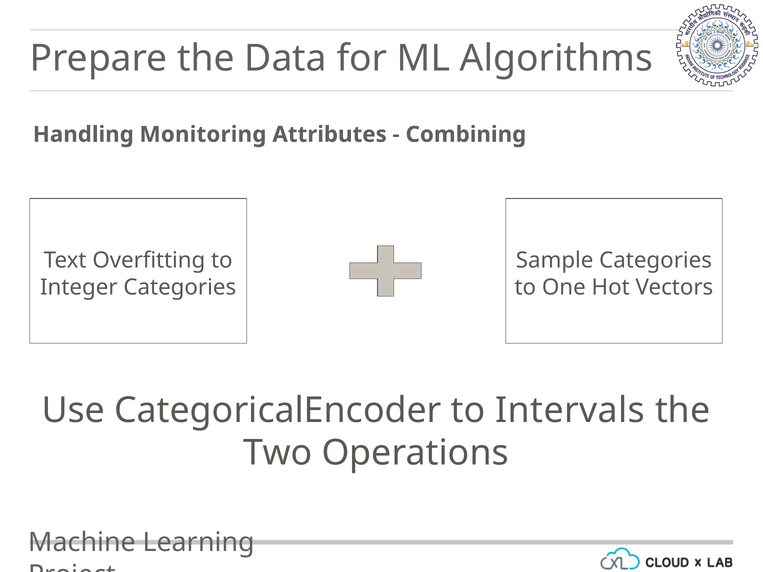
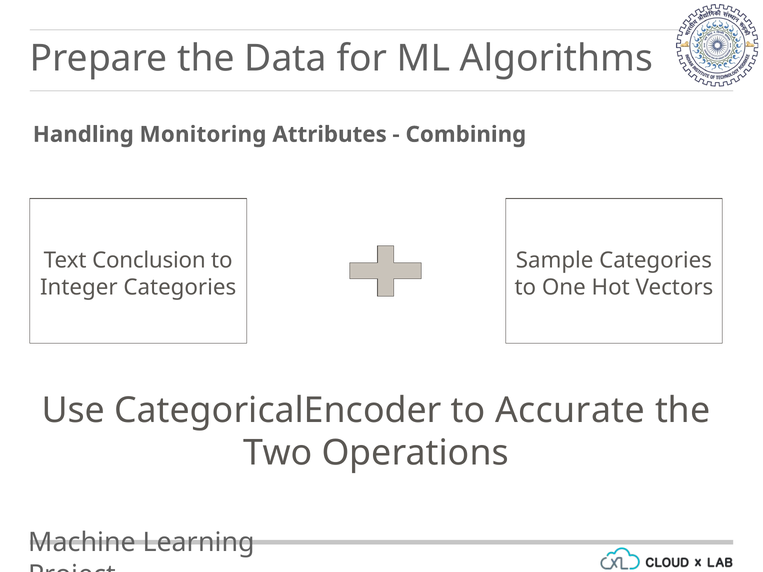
Overfitting: Overfitting -> Conclusion
Intervals: Intervals -> Accurate
